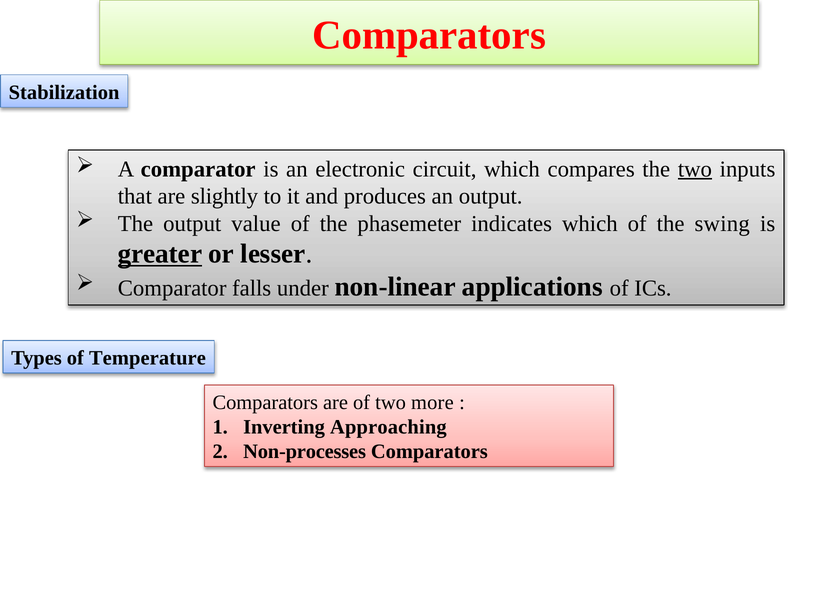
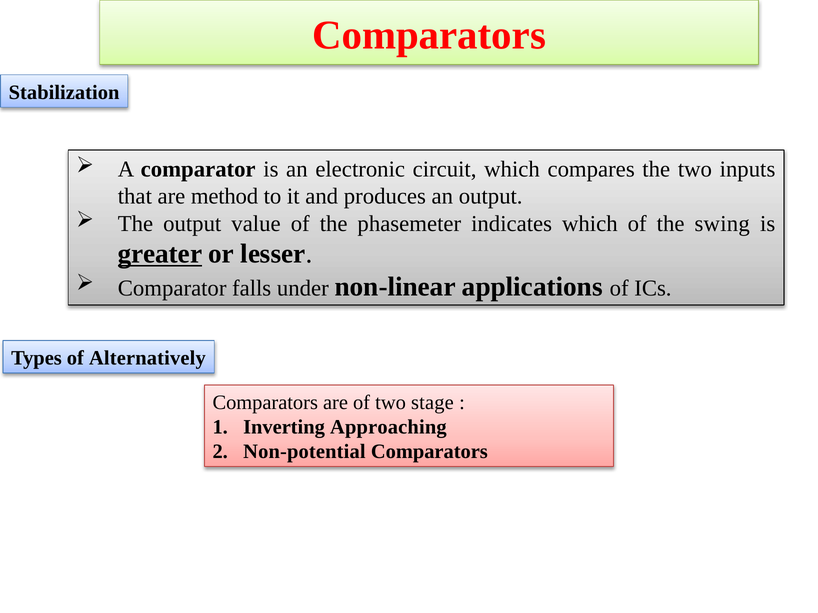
two at (695, 169) underline: present -> none
slightly: slightly -> method
Temperature: Temperature -> Alternatively
more: more -> stage
Non-processes: Non-processes -> Non-potential
